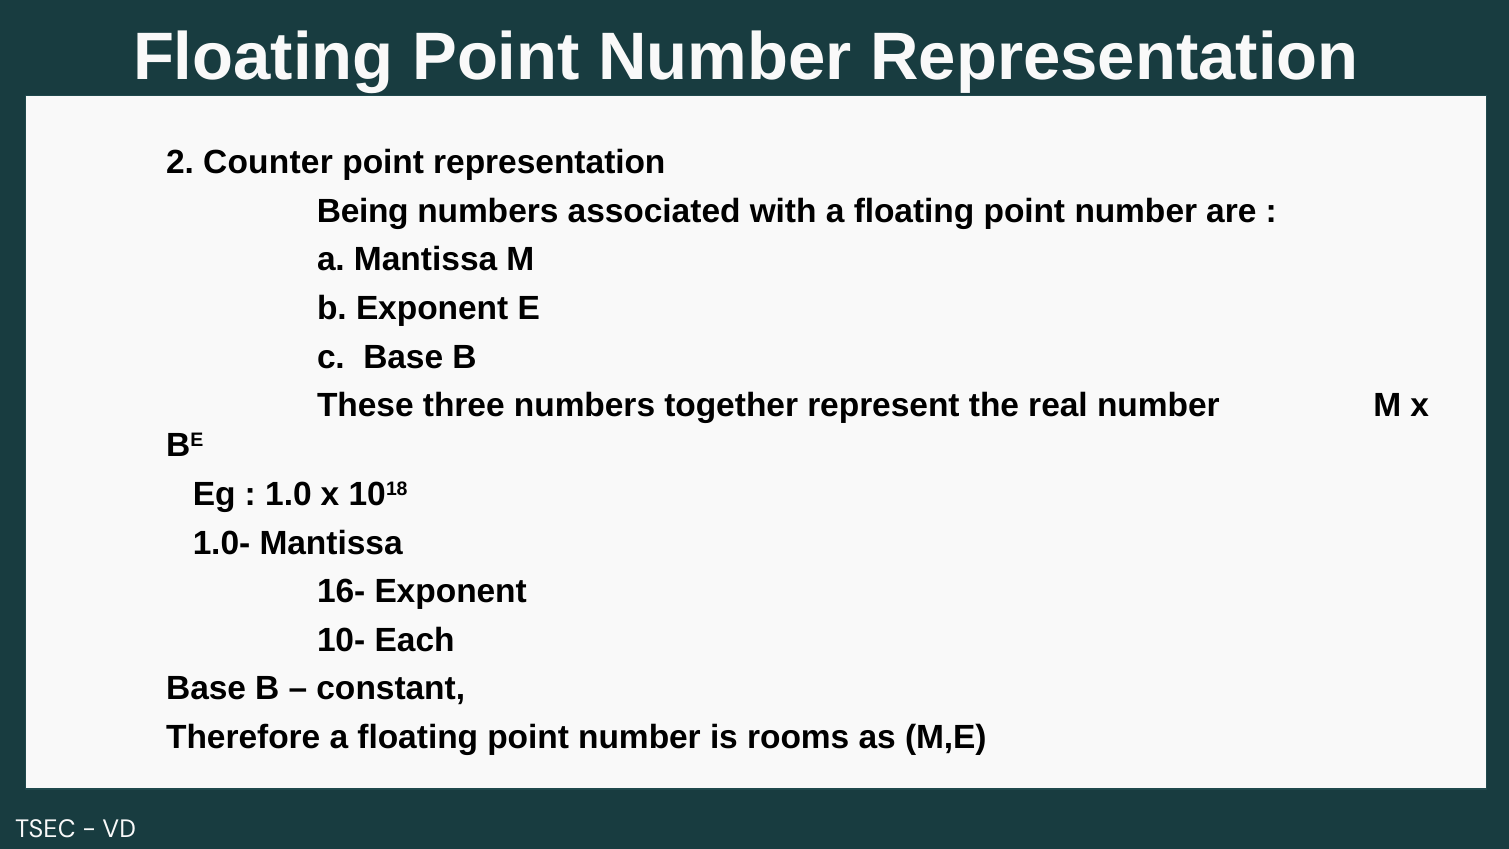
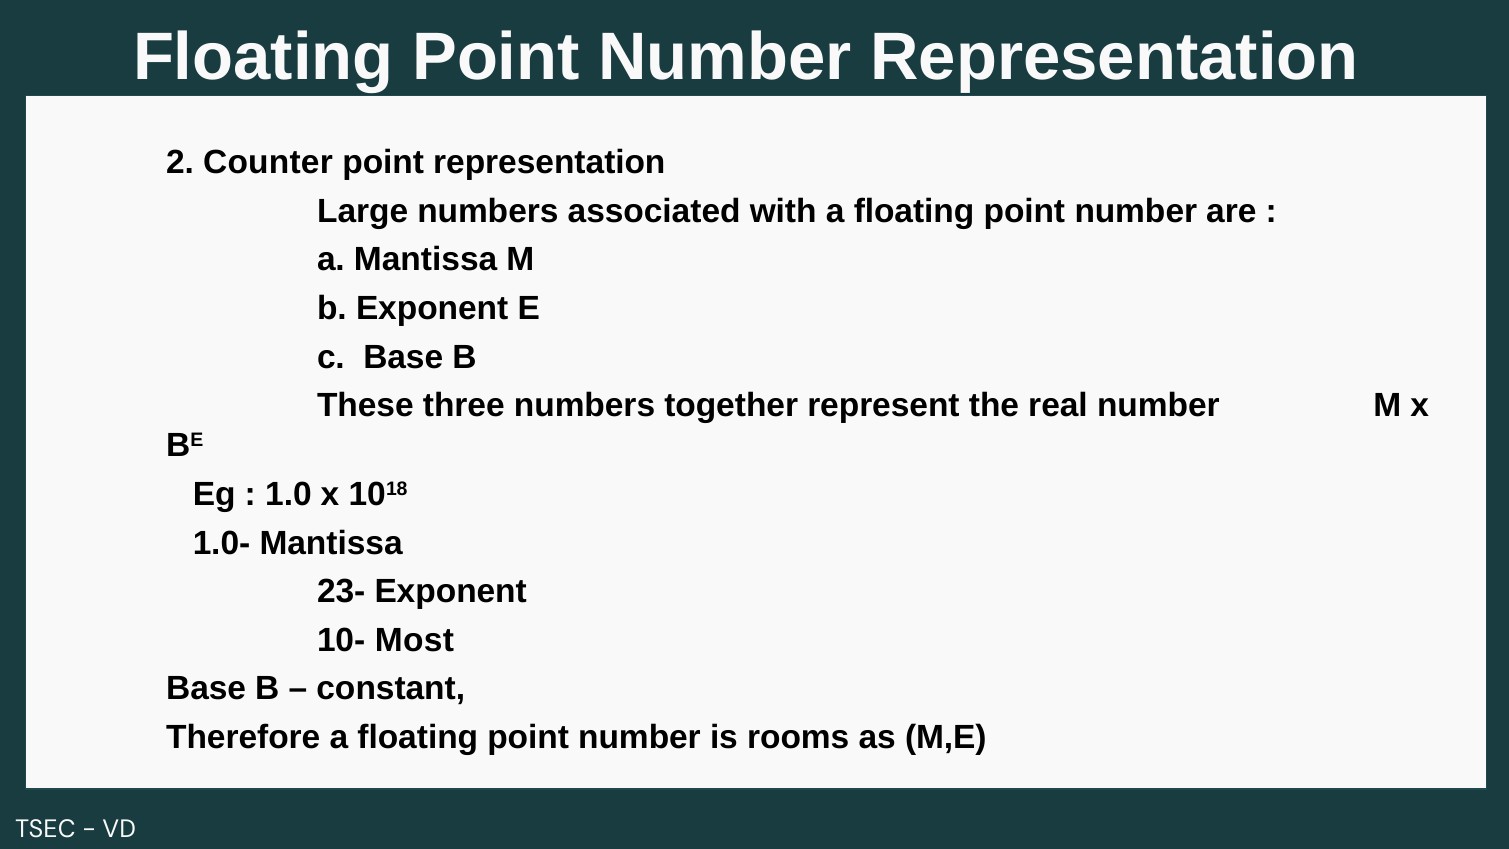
Being: Being -> Large
16-: 16- -> 23-
Each: Each -> Most
